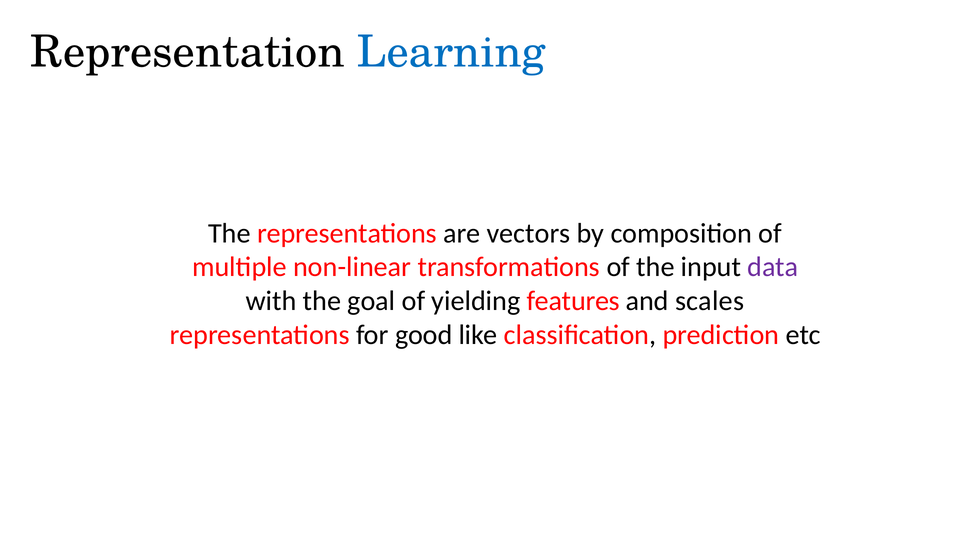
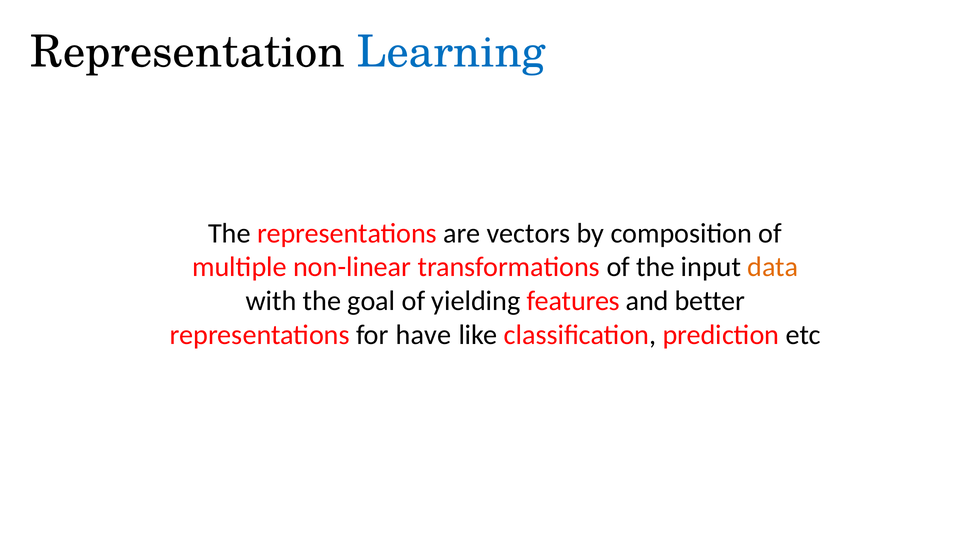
data colour: purple -> orange
scales: scales -> better
good: good -> have
